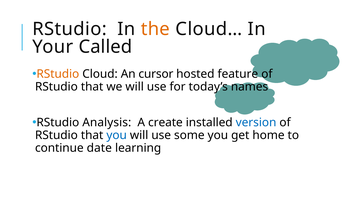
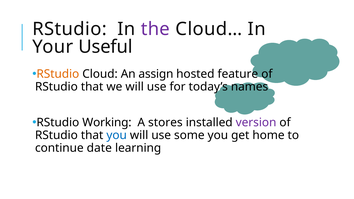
the colour: orange -> purple
Called: Called -> Useful
cursor: cursor -> assign
Analysis: Analysis -> Working
create: create -> stores
version colour: blue -> purple
